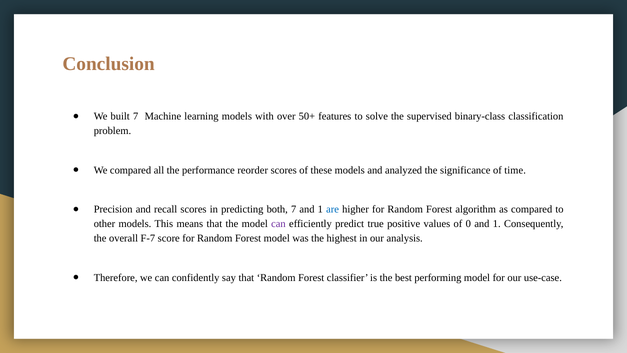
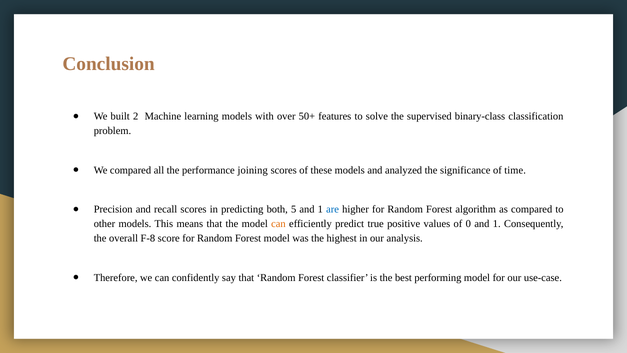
built 7: 7 -> 2
reorder: reorder -> joining
both 7: 7 -> 5
can at (278, 224) colour: purple -> orange
F-7: F-7 -> F-8
